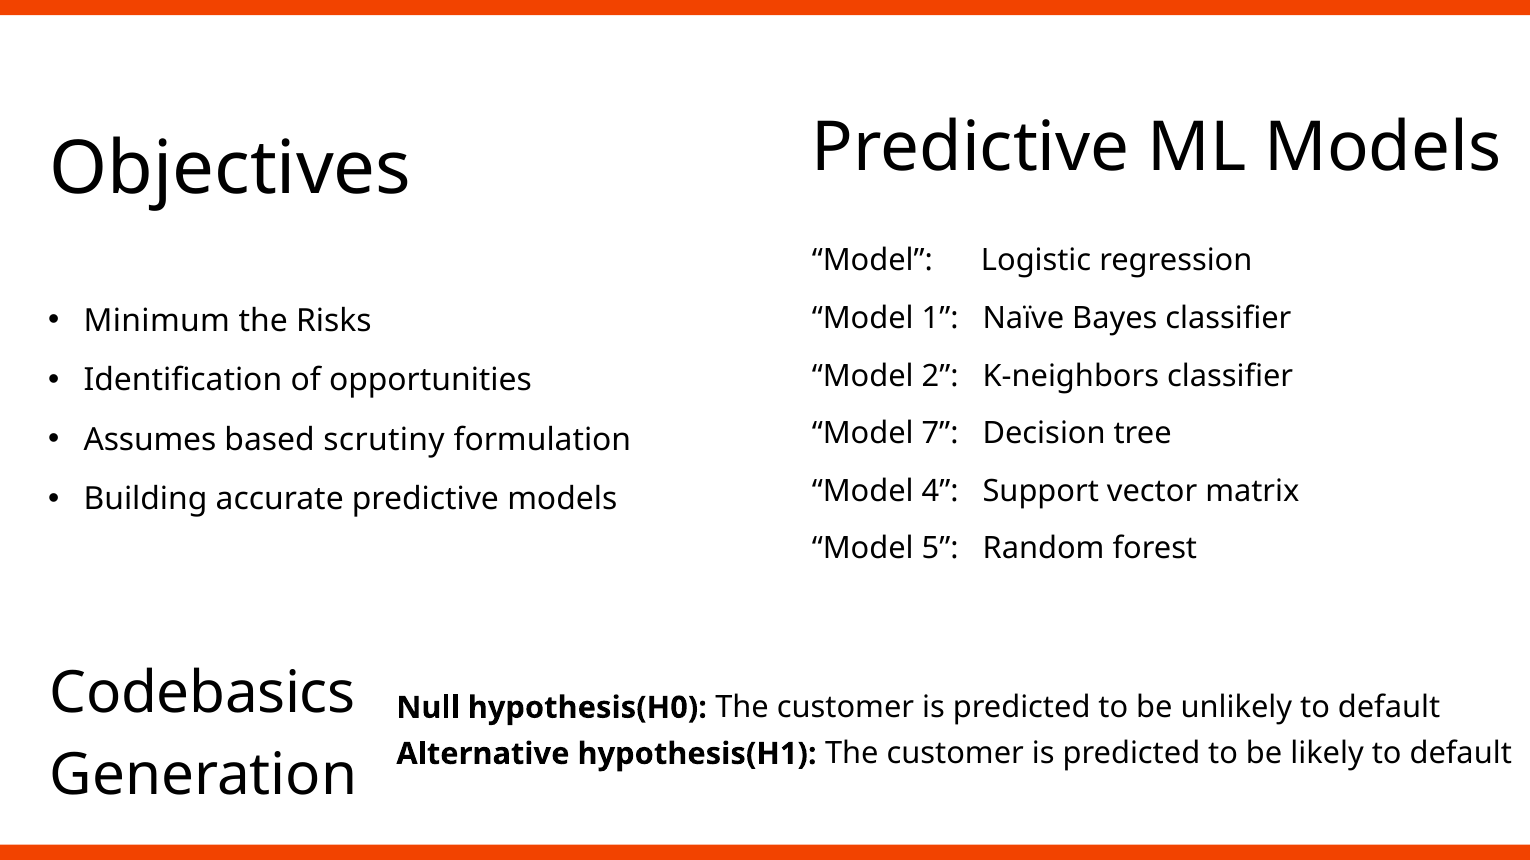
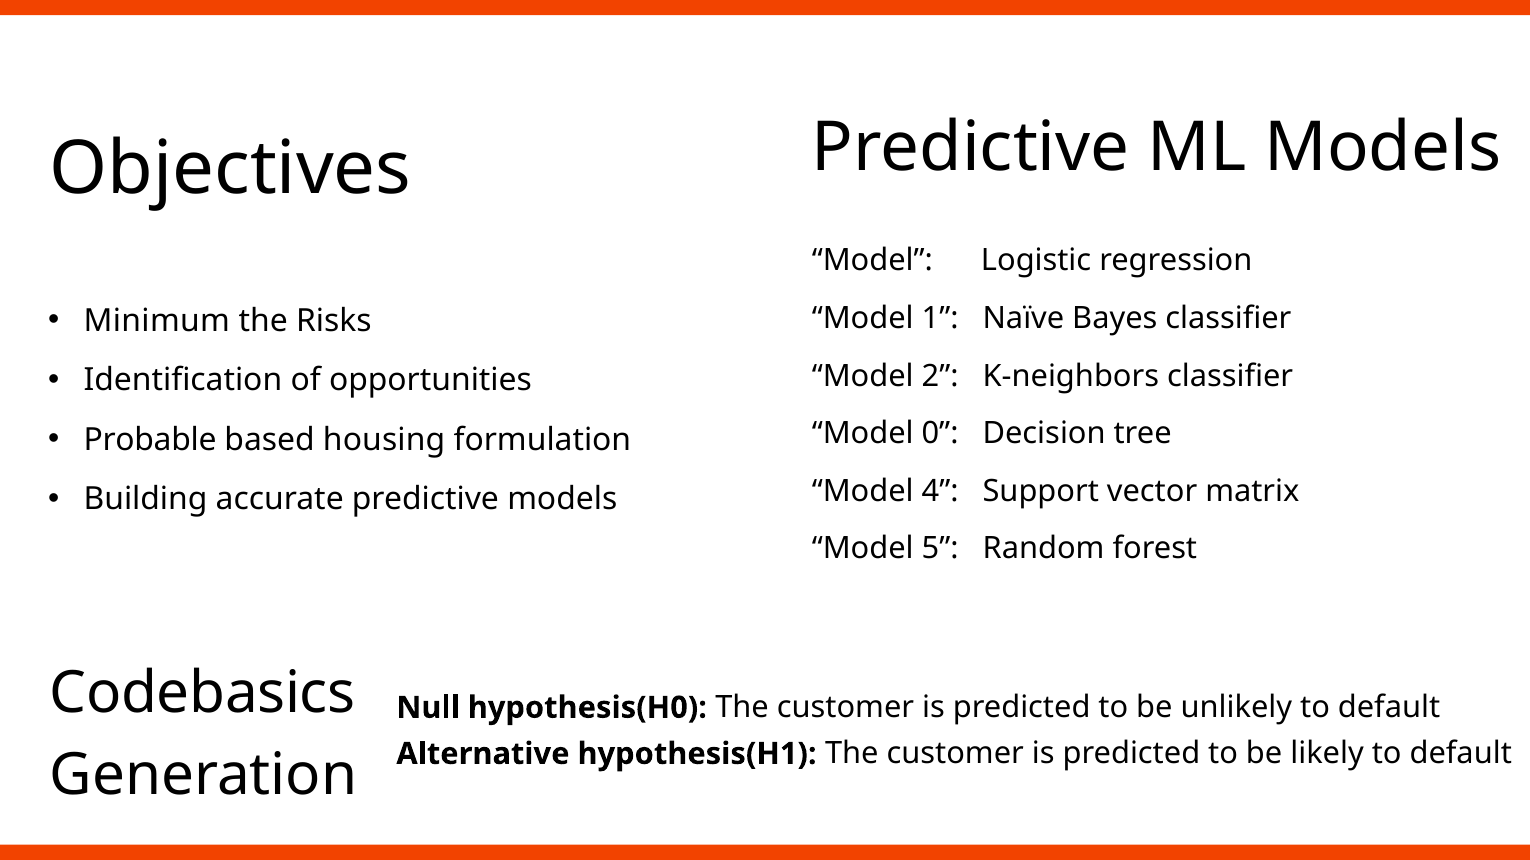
Assumes: Assumes -> Probable
scrutiny: scrutiny -> housing
7: 7 -> 0
